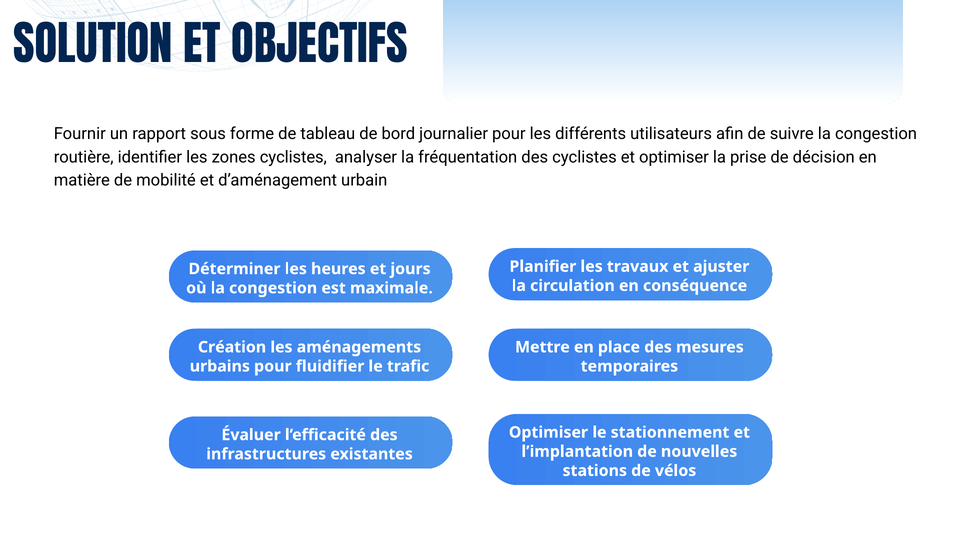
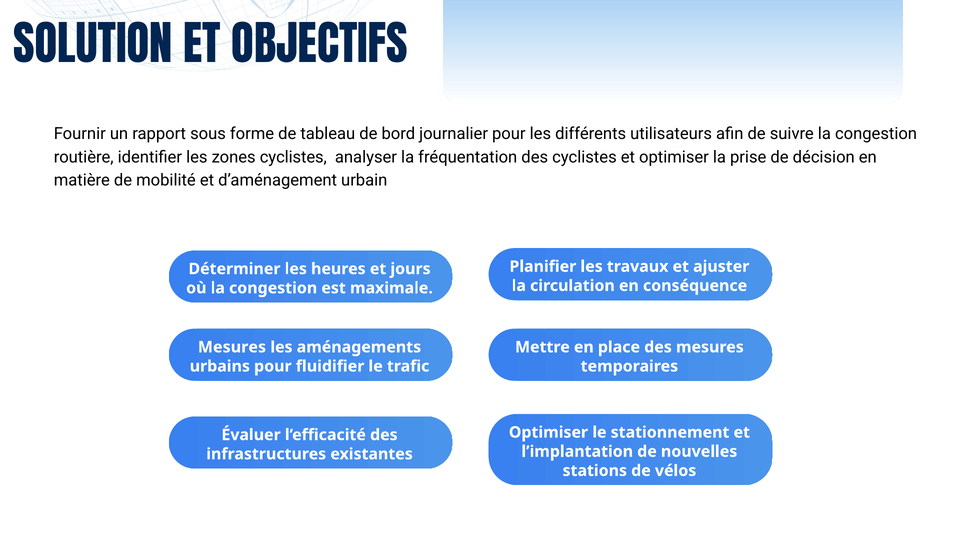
Création at (232, 347): Création -> Mesures
